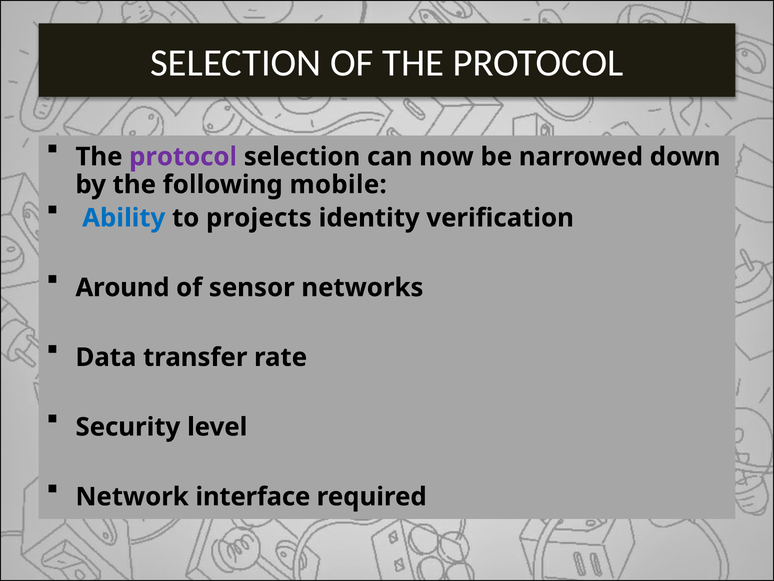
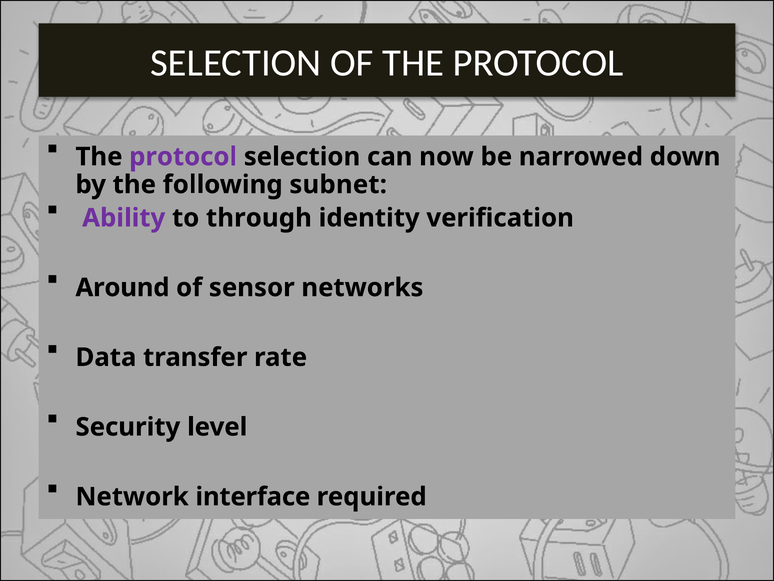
mobile: mobile -> subnet
Ability colour: blue -> purple
projects: projects -> through
